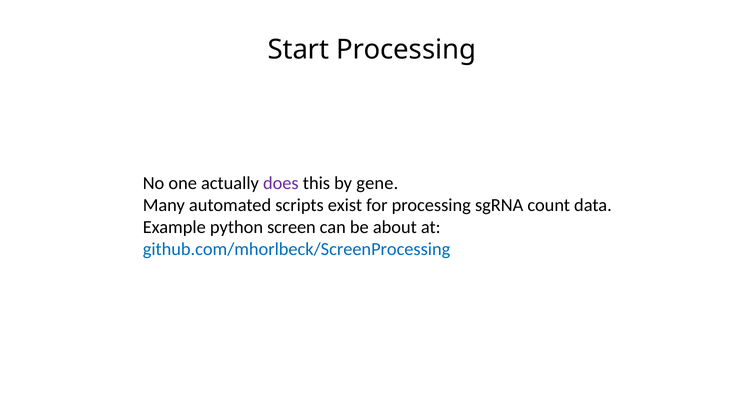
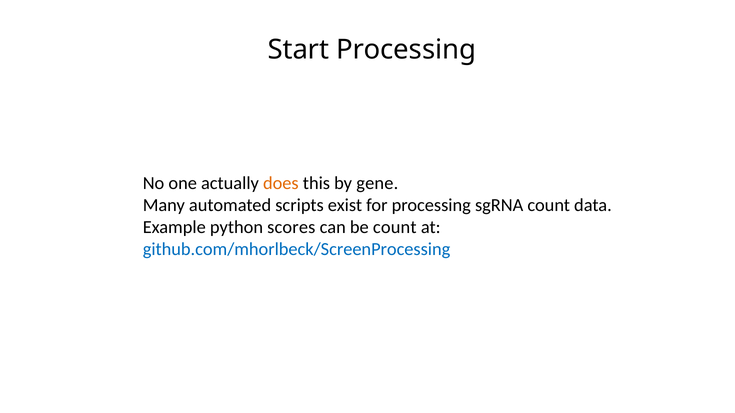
does colour: purple -> orange
screen: screen -> scores
be about: about -> count
